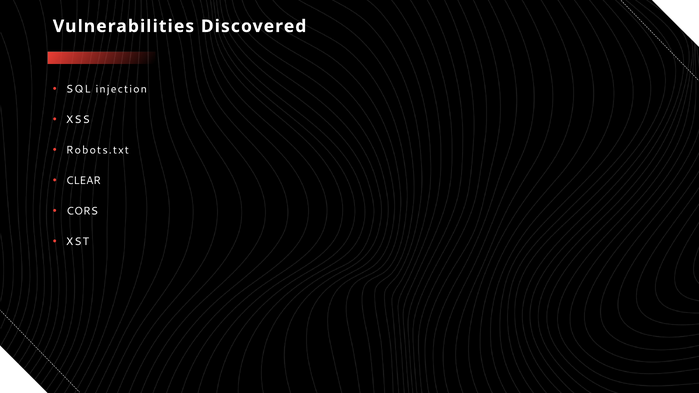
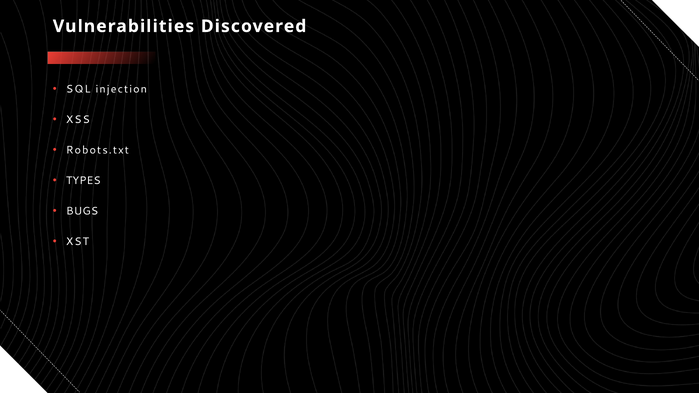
CLEAR: CLEAR -> TYPES
CORS: CORS -> BUGS
